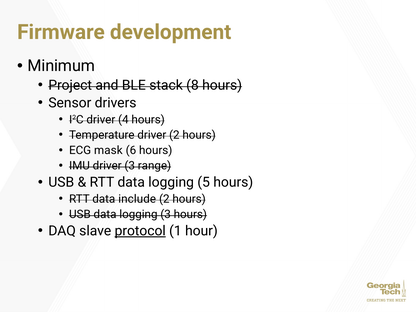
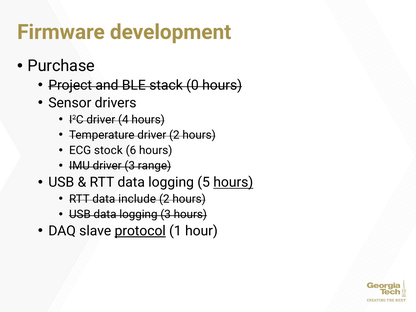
Minimum: Minimum -> Purchase
8: 8 -> 0
mask: mask -> stock
hours at (233, 182) underline: none -> present
